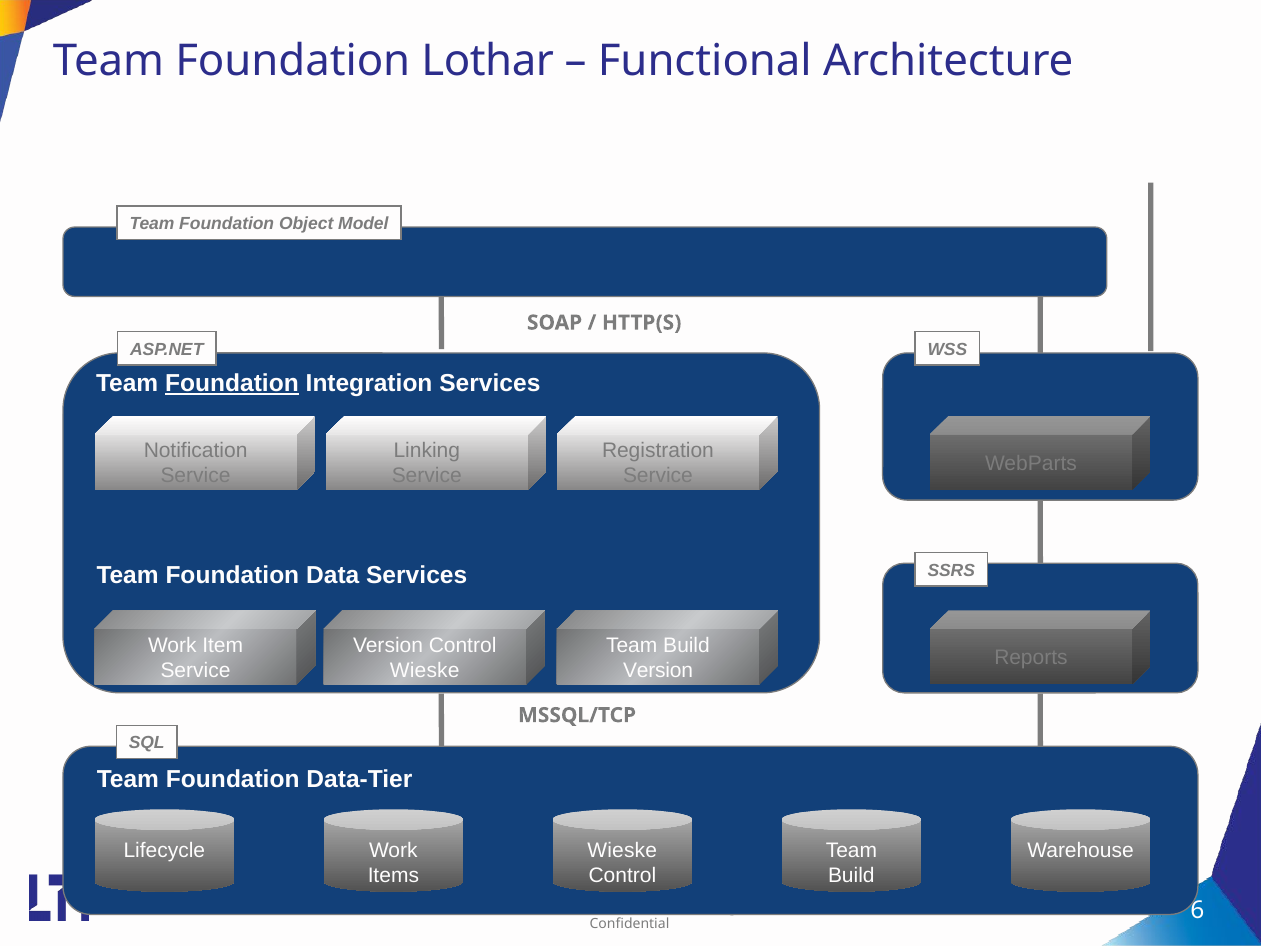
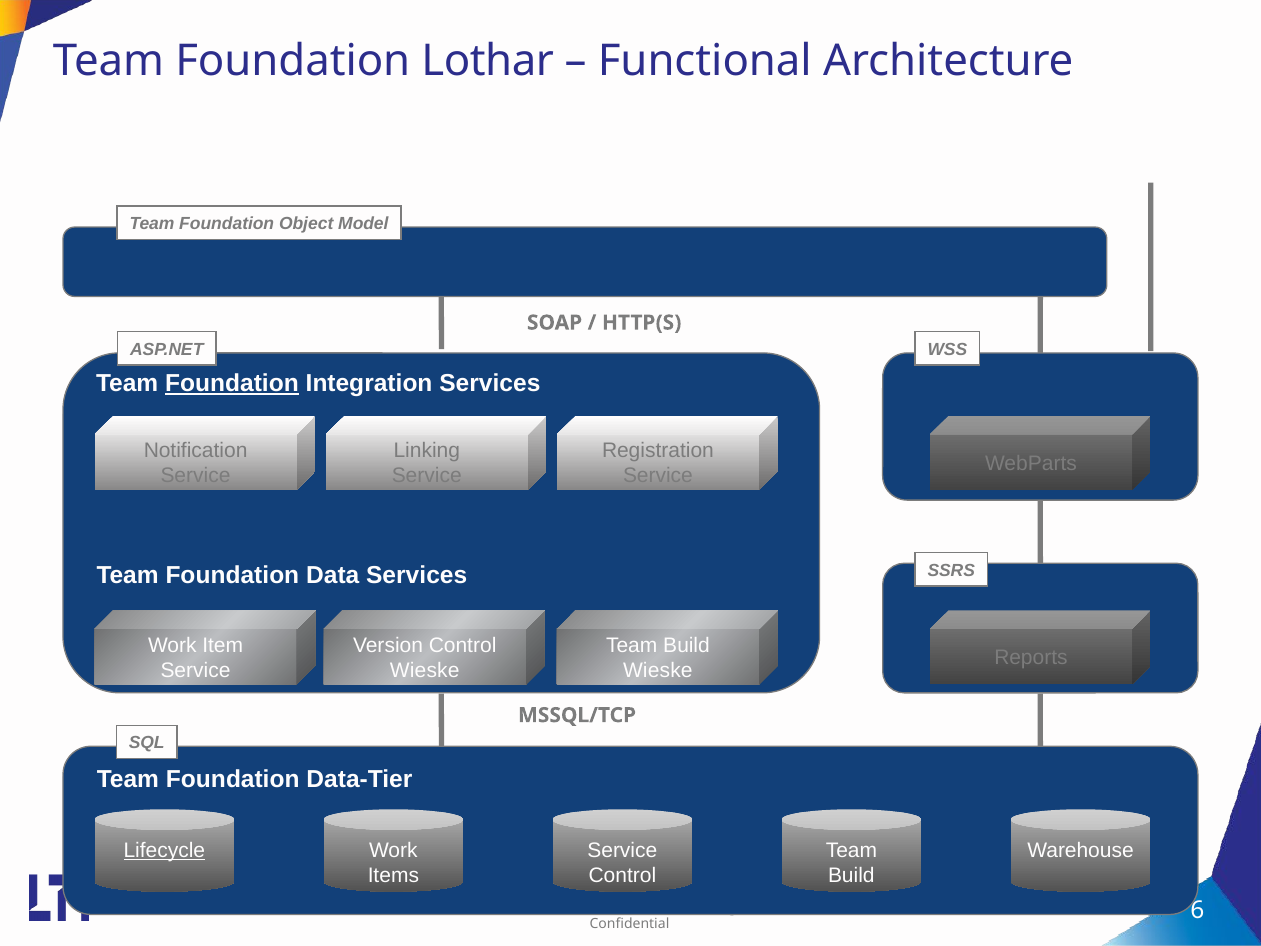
Version at (658, 670): Version -> Wieske
Lifecycle underline: none -> present
Wieske at (622, 850): Wieske -> Service
